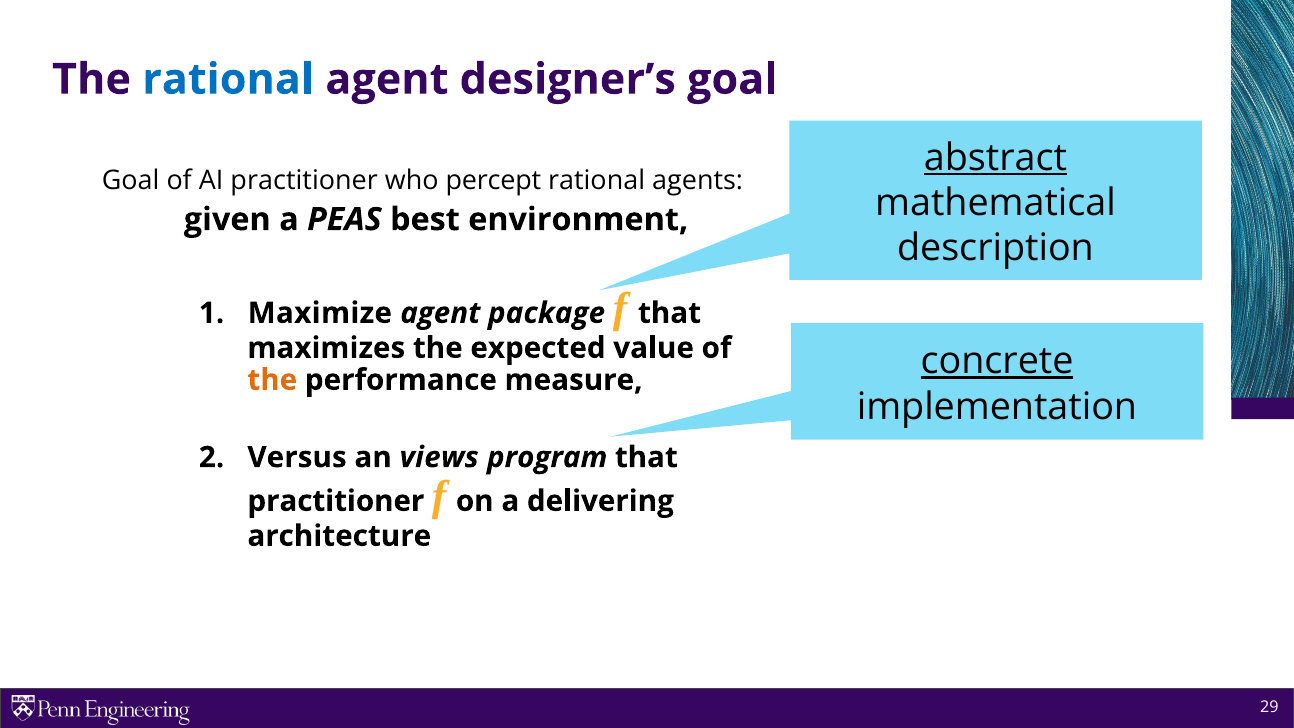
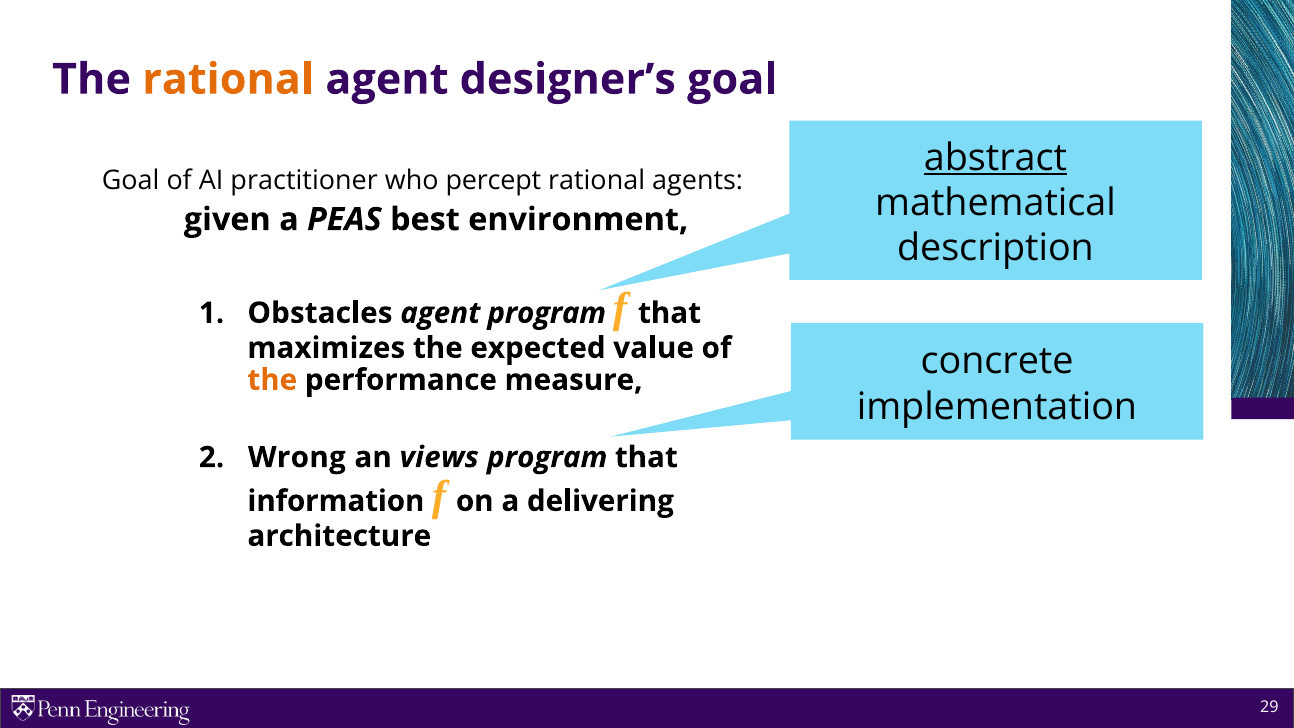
rational at (228, 79) colour: blue -> orange
Maximize: Maximize -> Obstacles
agent package: package -> program
concrete underline: present -> none
Versus: Versus -> Wrong
practitioner at (336, 501): practitioner -> information
